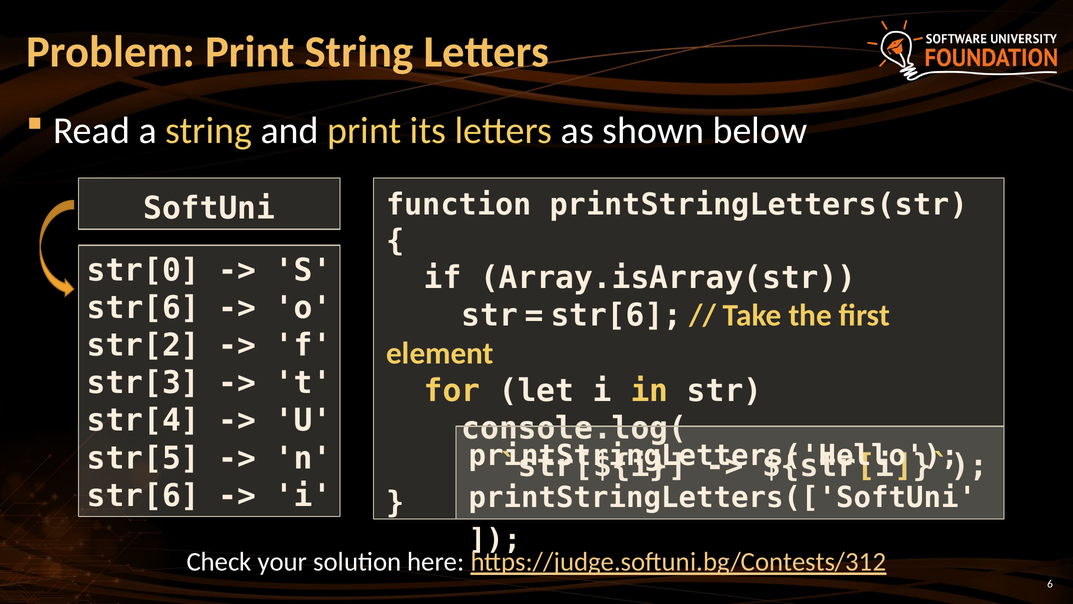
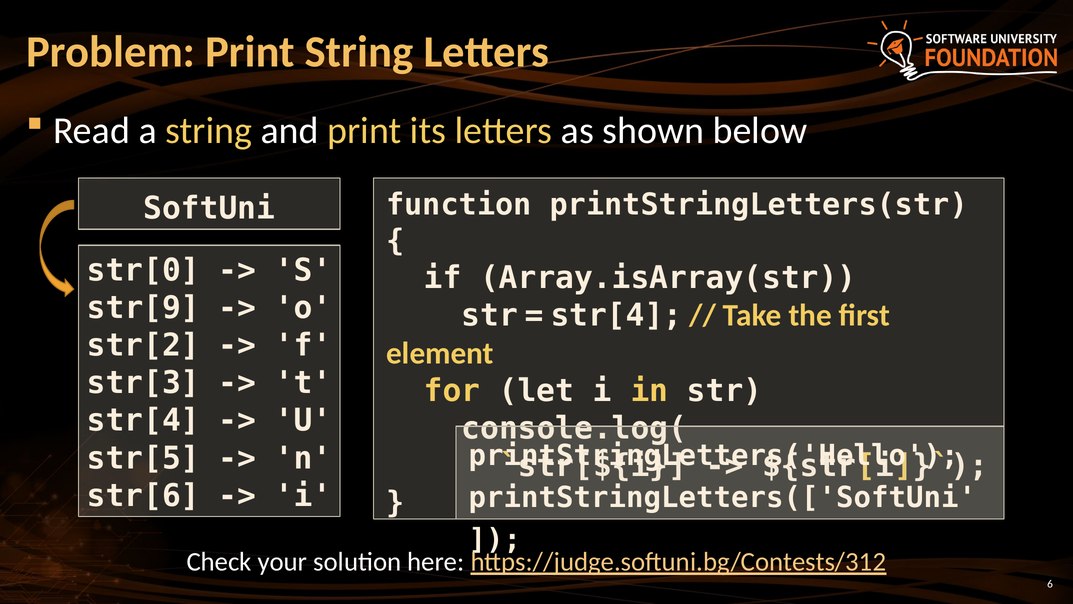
str[6 at (143, 308): str[6 -> str[9
str[6 at (616, 315): str[6 -> str[4
